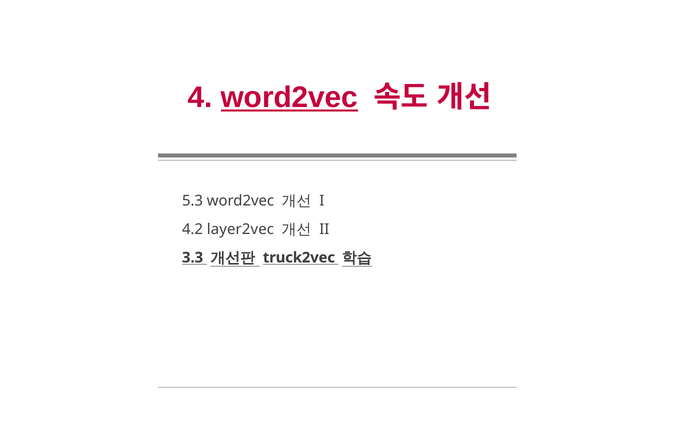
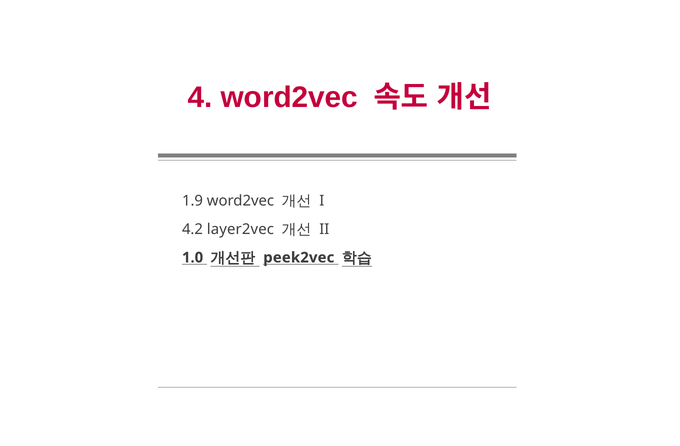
word2vec at (289, 98) underline: present -> none
5.3: 5.3 -> 1.9
3.3: 3.3 -> 1.0
truck2vec: truck2vec -> peek2vec
